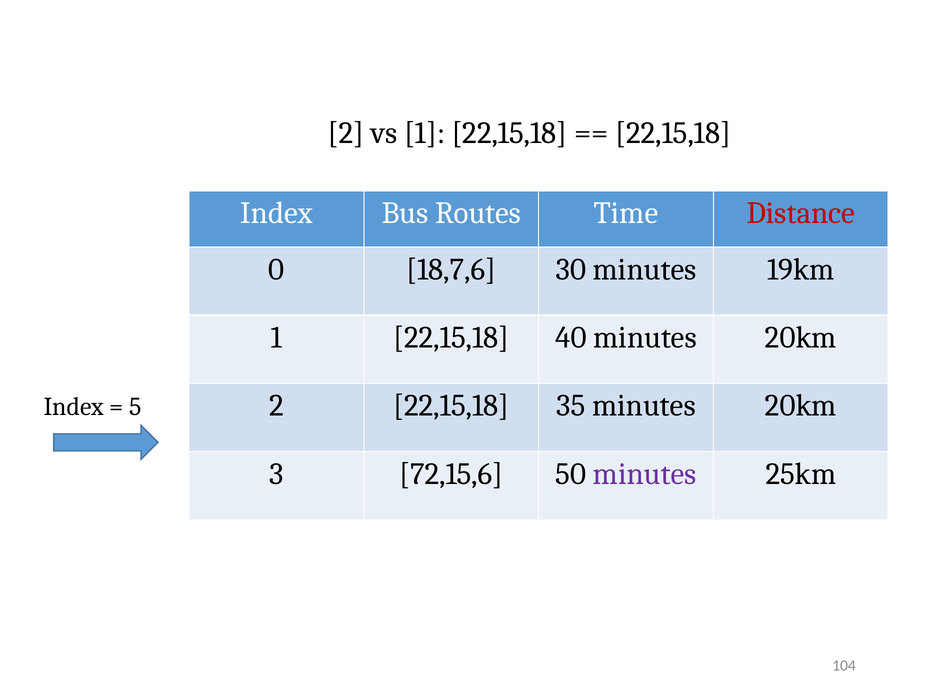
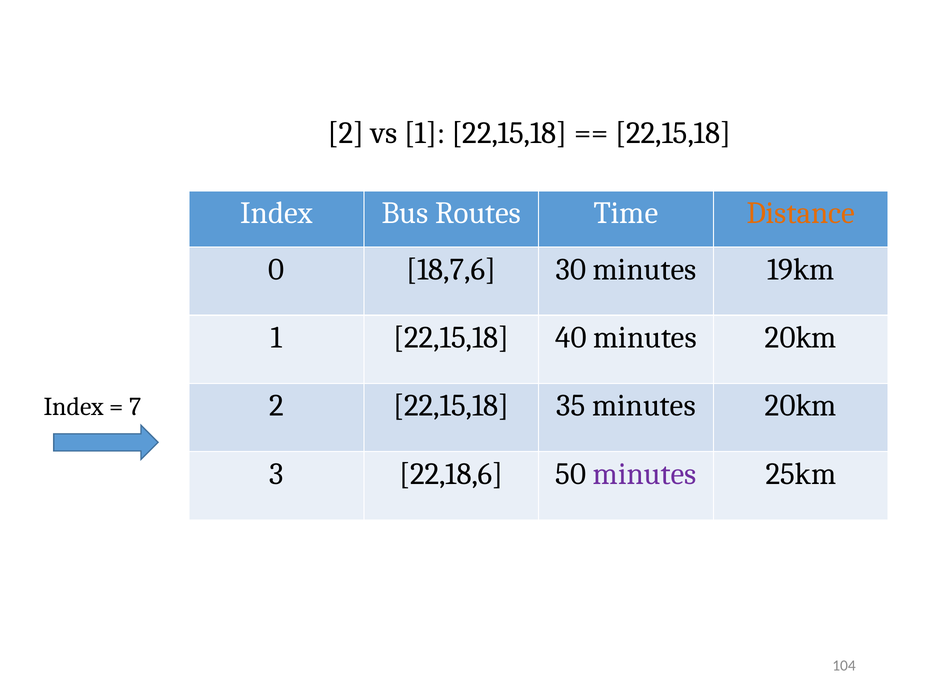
Distance colour: red -> orange
5: 5 -> 7
72,15,6: 72,15,6 -> 22,18,6
